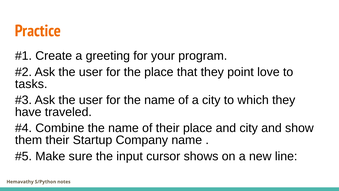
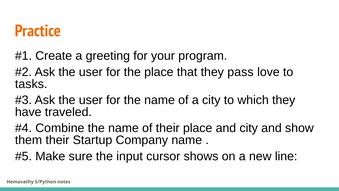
point: point -> pass
